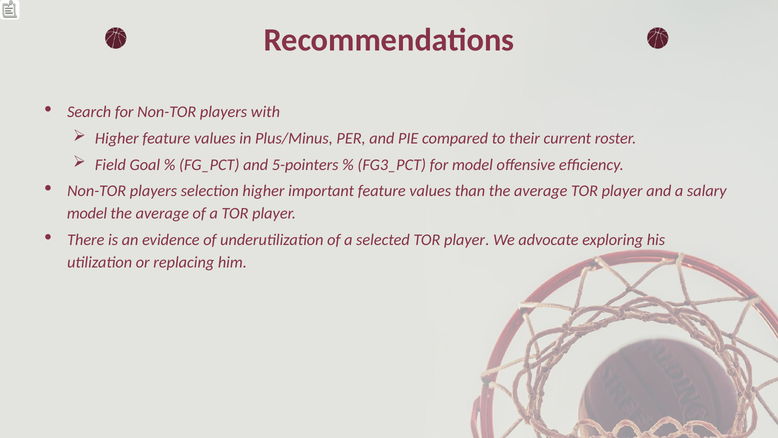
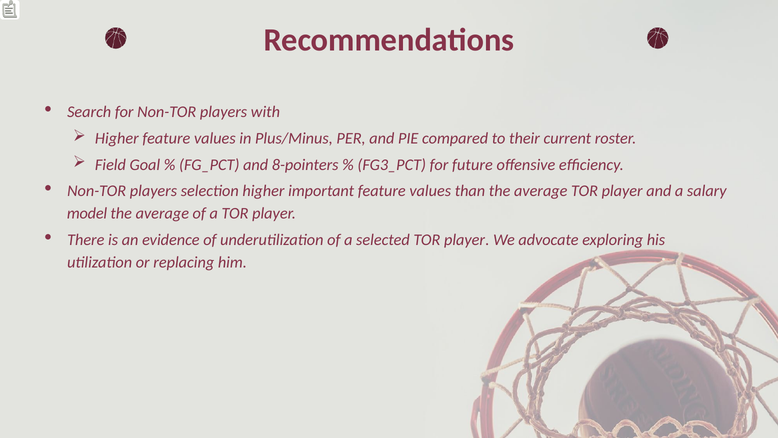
5-pointers: 5-pointers -> 8-pointers
for model: model -> future
